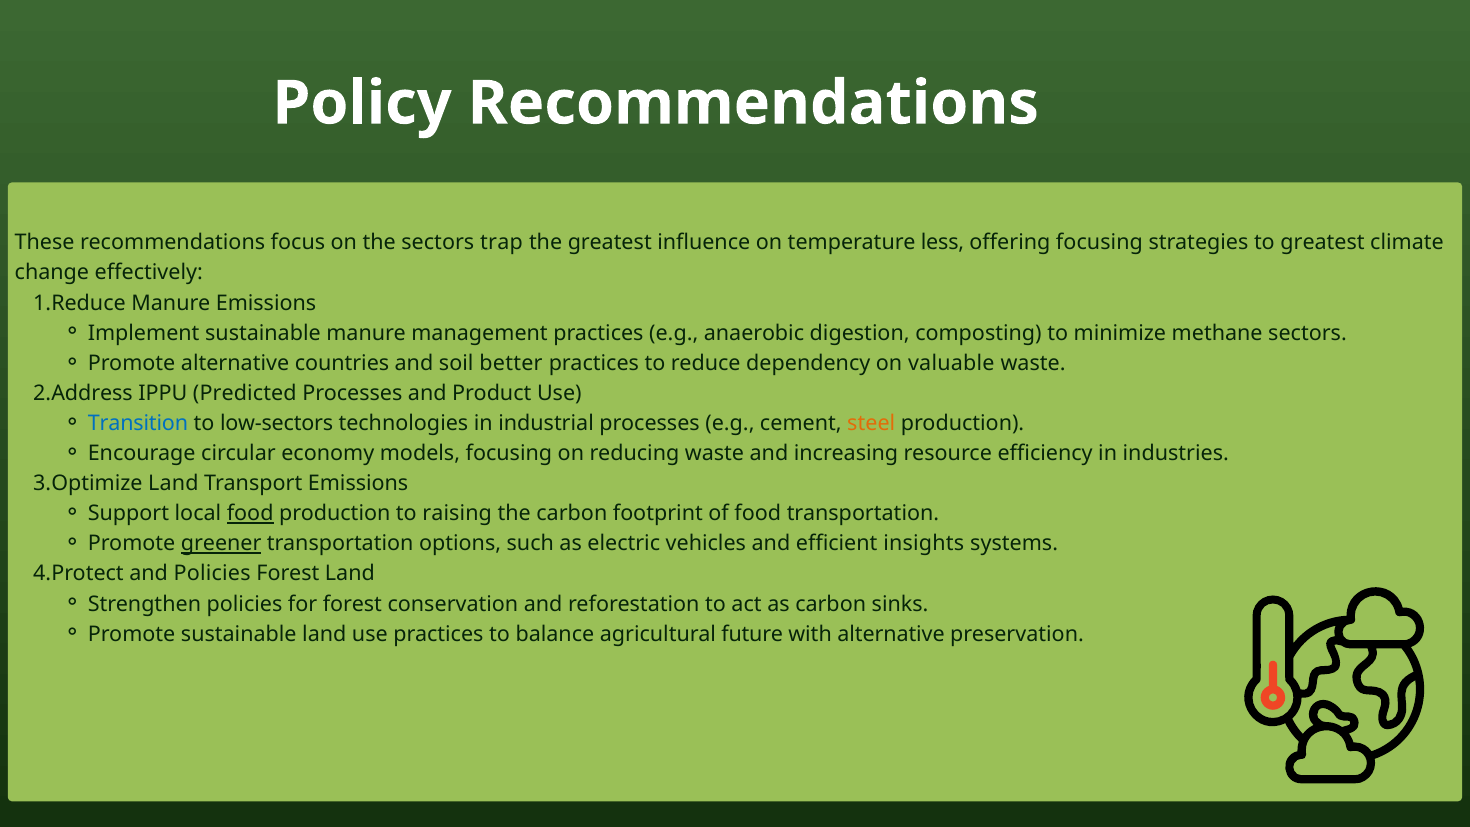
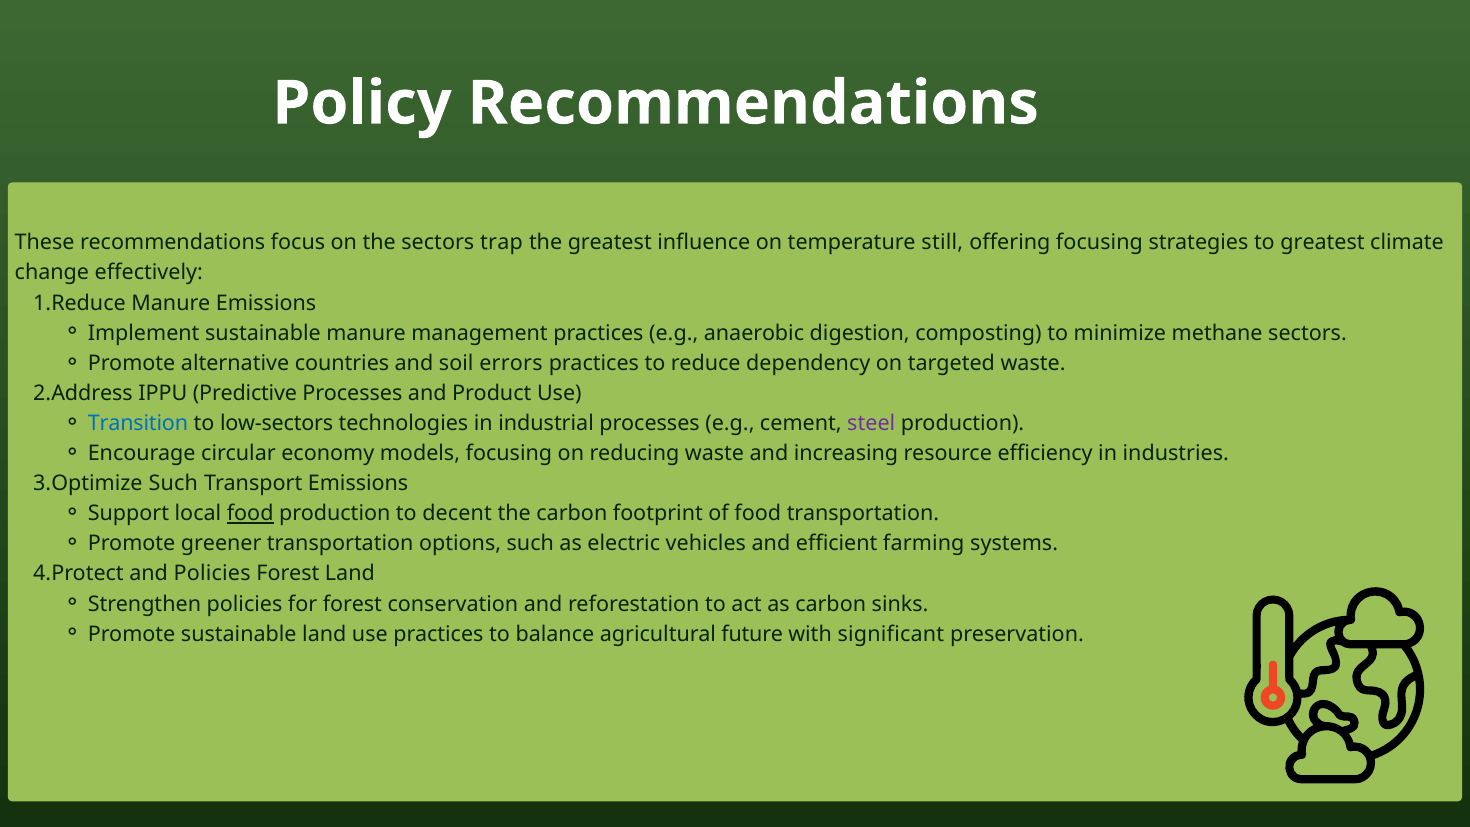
less: less -> still
better: better -> errors
valuable: valuable -> targeted
Predicted: Predicted -> Predictive
steel colour: orange -> purple
Land at (173, 483): Land -> Such
raising: raising -> decent
greener underline: present -> none
insights: insights -> farming
with alternative: alternative -> significant
